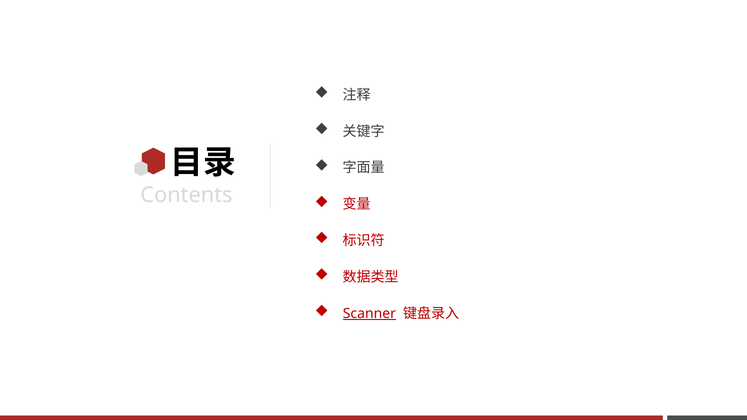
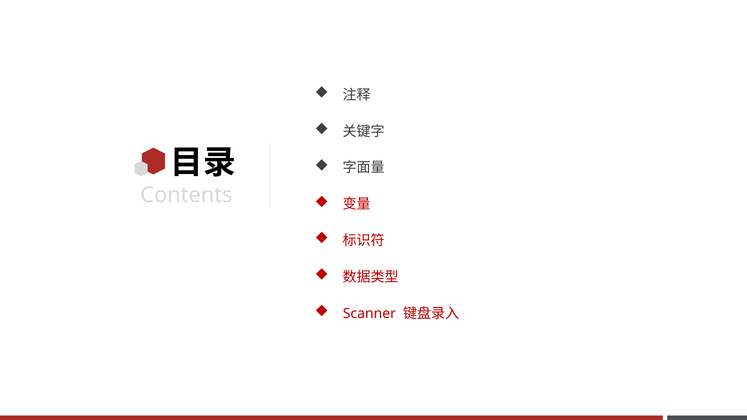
Scanner underline: present -> none
